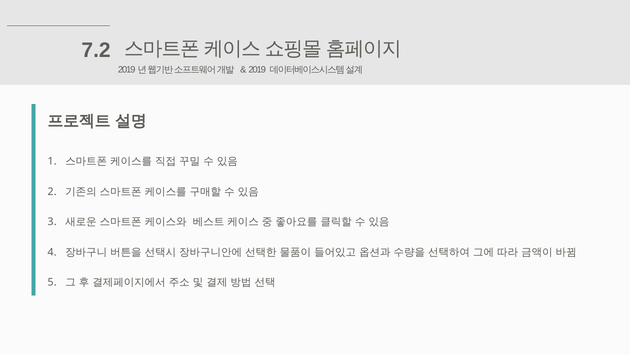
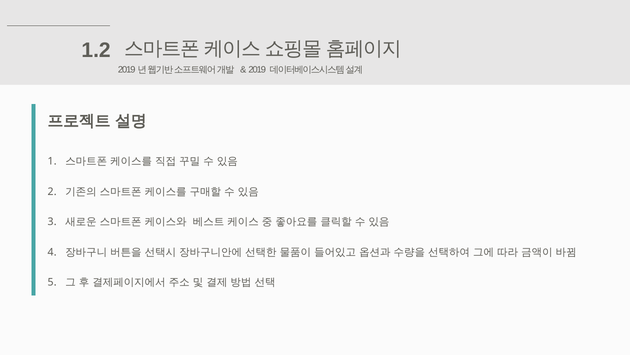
7.2: 7.2 -> 1.2
